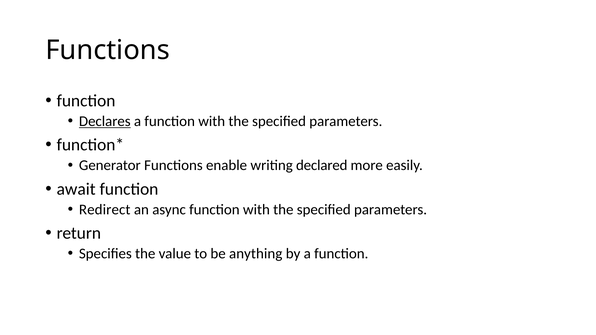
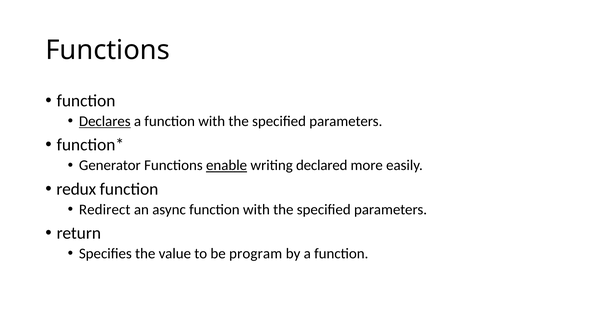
enable underline: none -> present
await: await -> redux
anything: anything -> program
